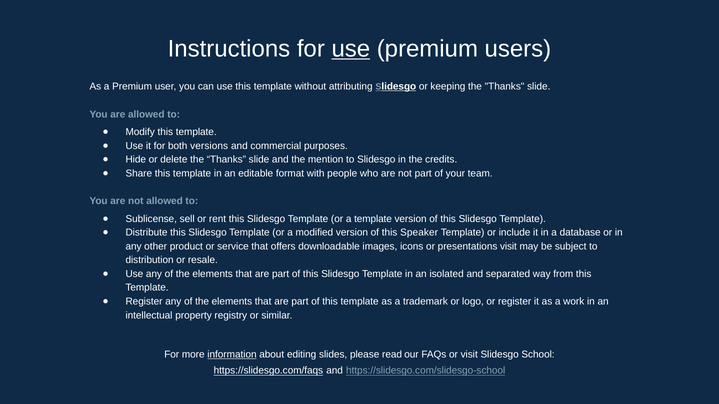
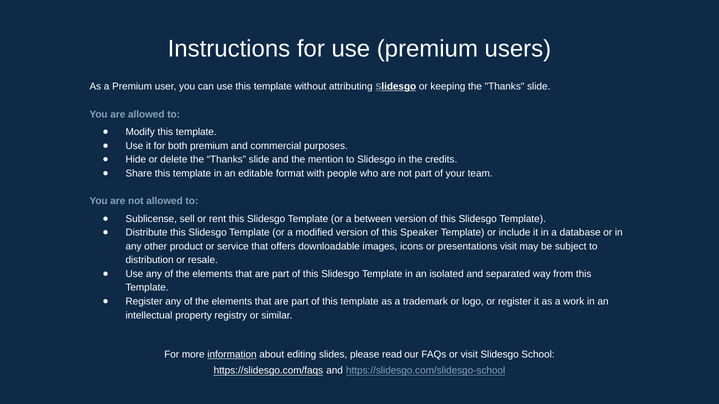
use at (351, 49) underline: present -> none
both versions: versions -> premium
a template: template -> between
